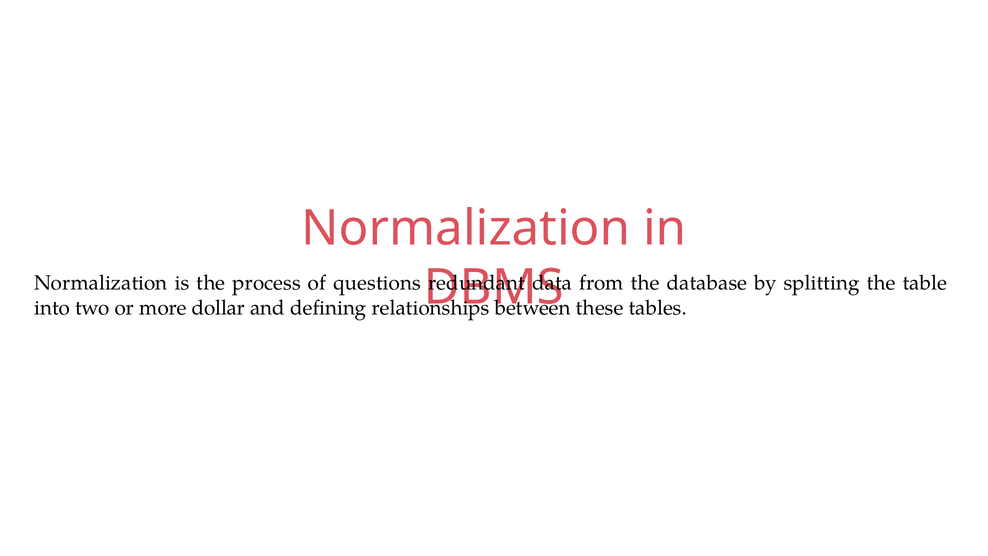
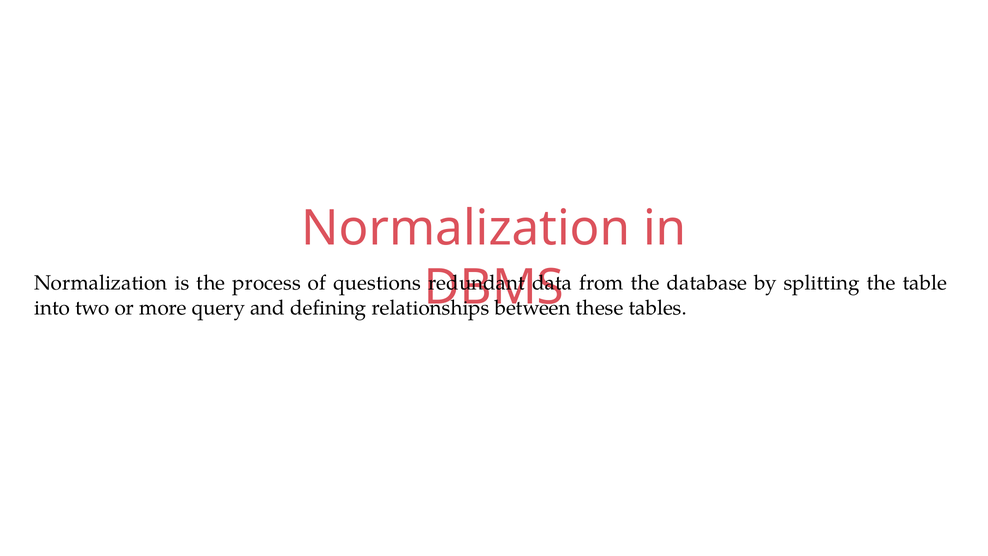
dollar: dollar -> query
